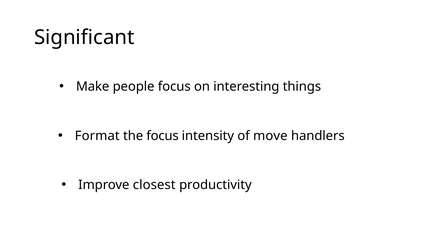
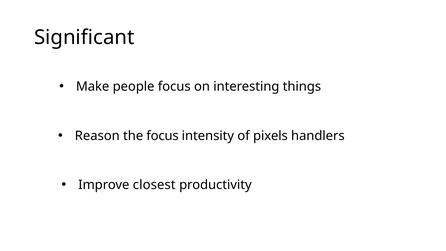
Format: Format -> Reason
move: move -> pixels
